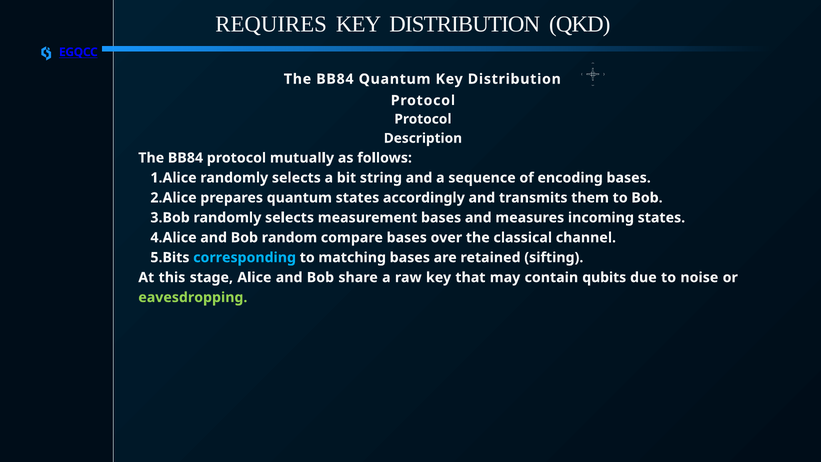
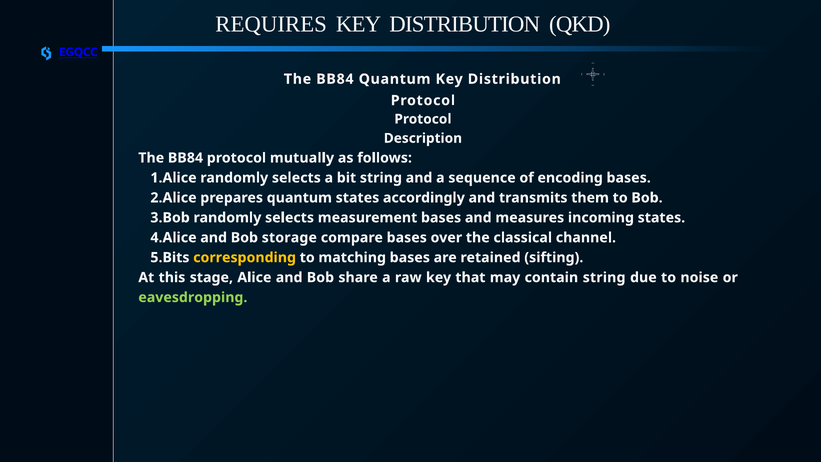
random: random -> storage
corresponding colour: light blue -> yellow
contain qubits: qubits -> string
